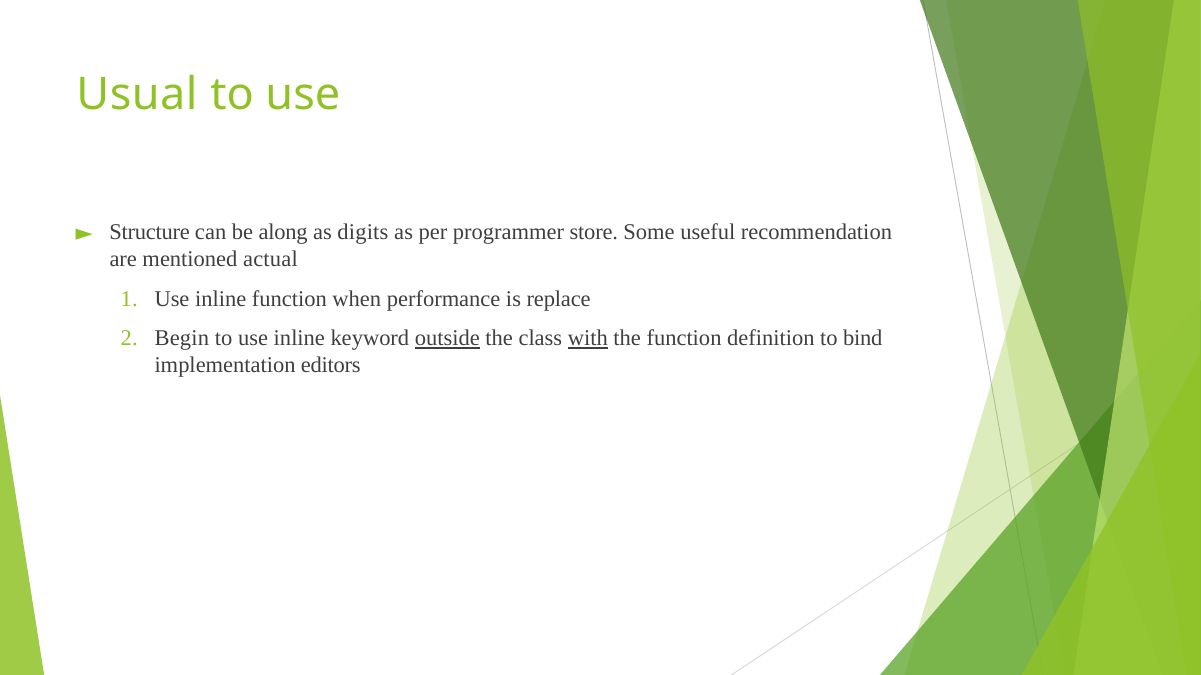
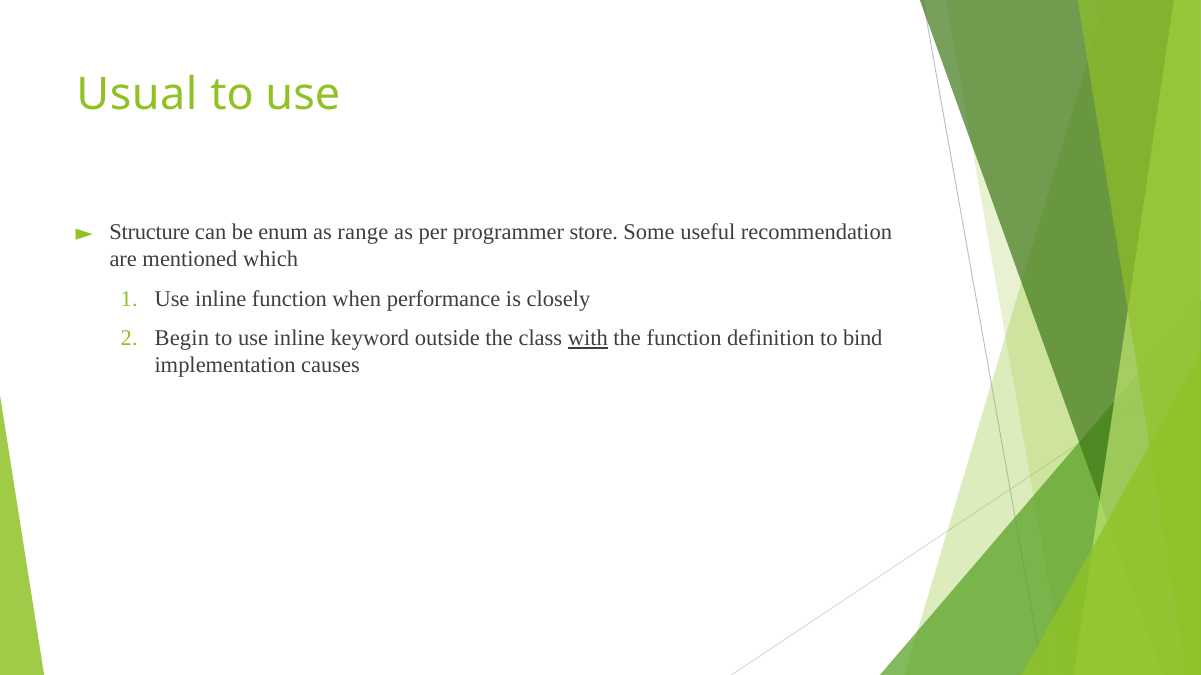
along: along -> enum
digits: digits -> range
actual: actual -> which
replace: replace -> closely
outside underline: present -> none
editors: editors -> causes
